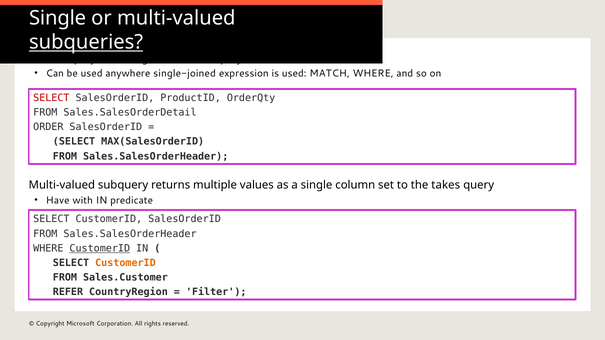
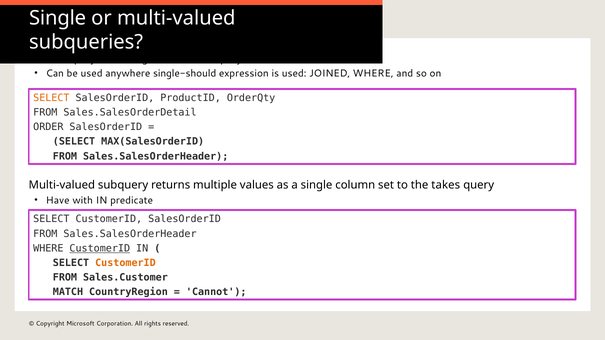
subqueries underline: present -> none
single-joined: single-joined -> single-should
MATCH: MATCH -> JOINED
SELECT at (51, 98) colour: red -> orange
REFER: REFER -> MATCH
Filter: Filter -> Cannot
